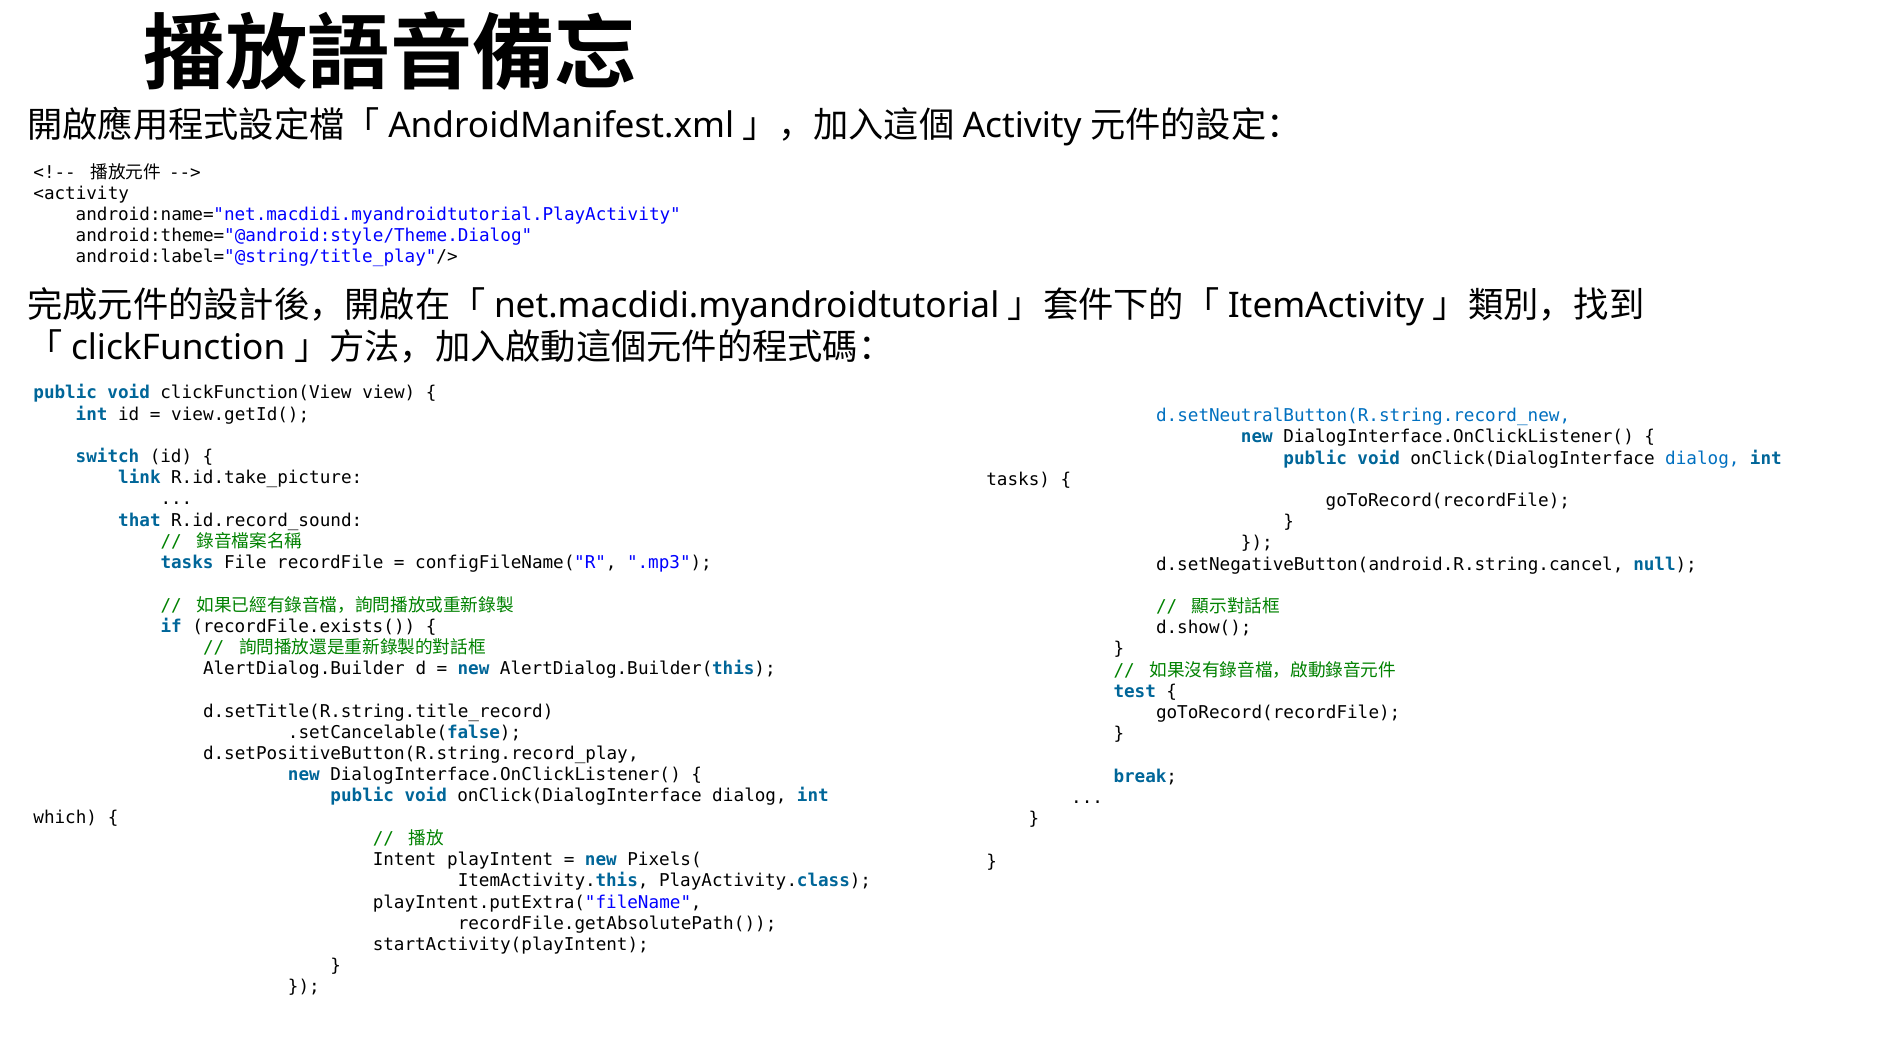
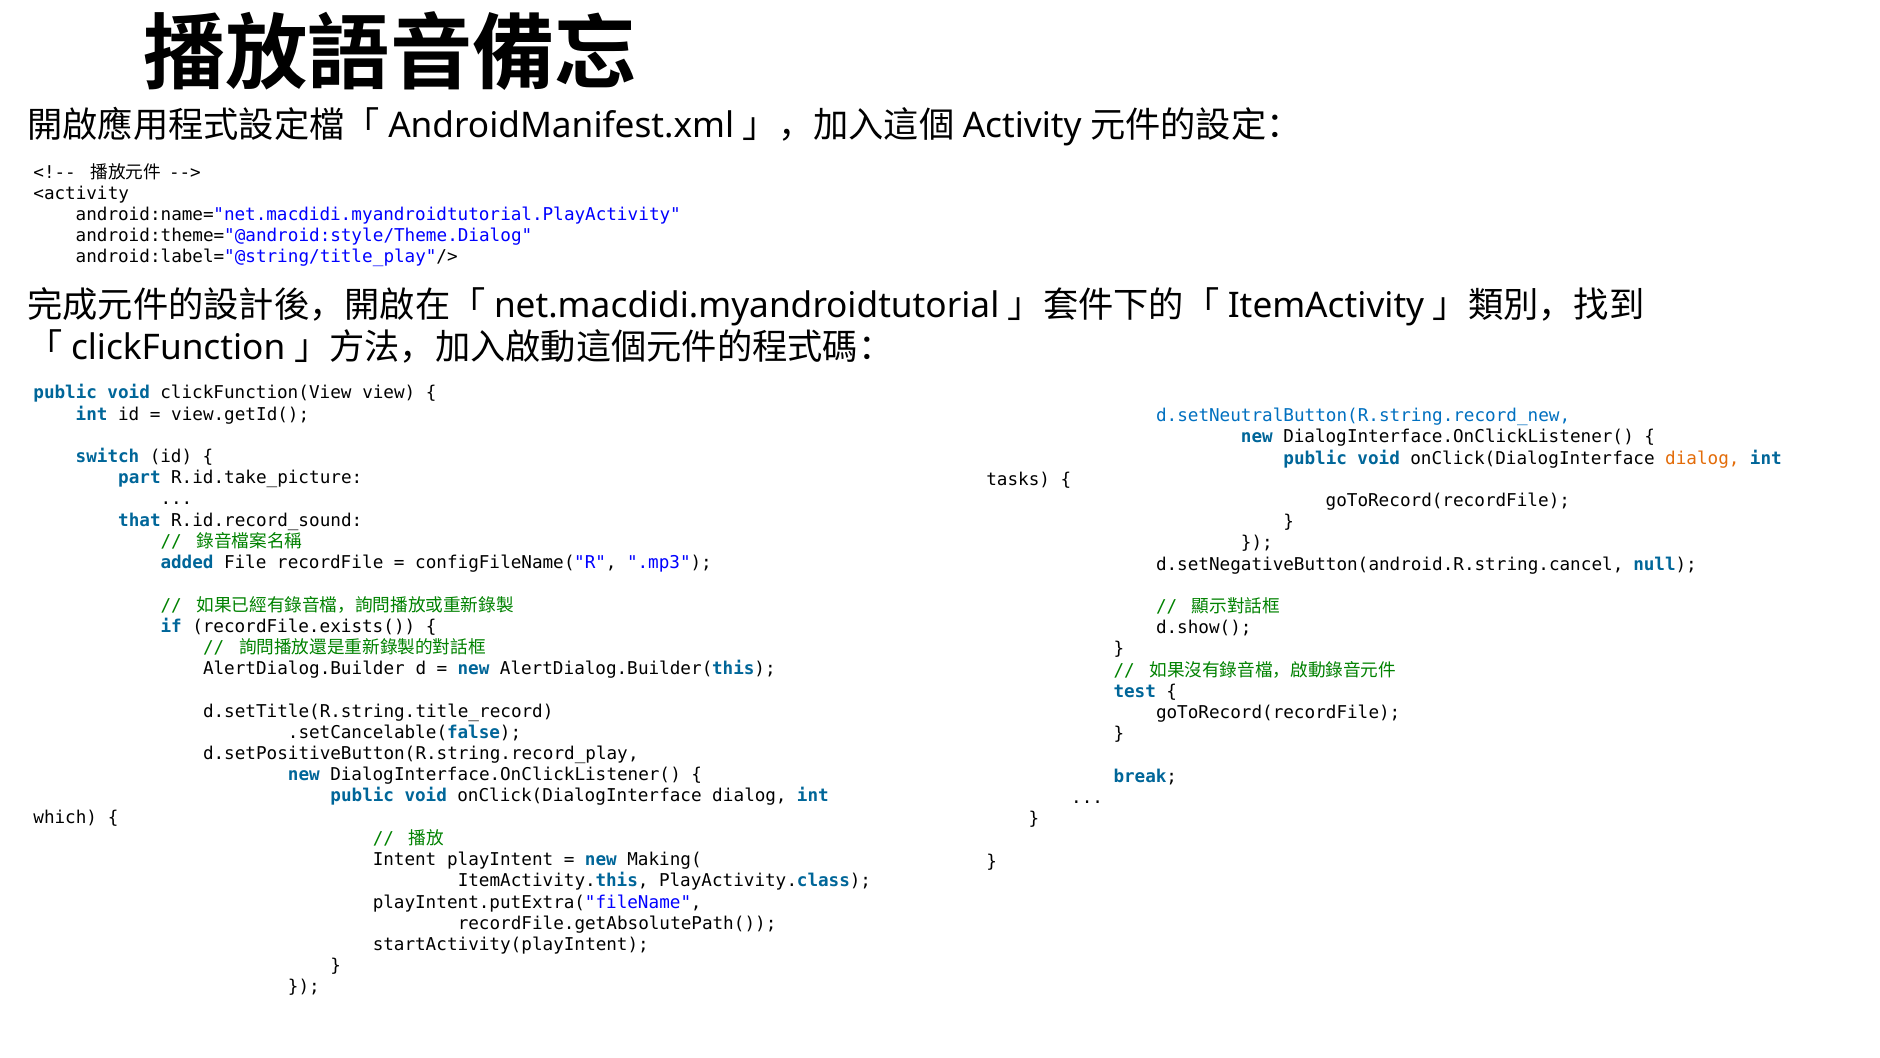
dialog at (1702, 458) colour: blue -> orange
link: link -> part
tasks at (187, 562): tasks -> added
Pixels(: Pixels( -> Making(
